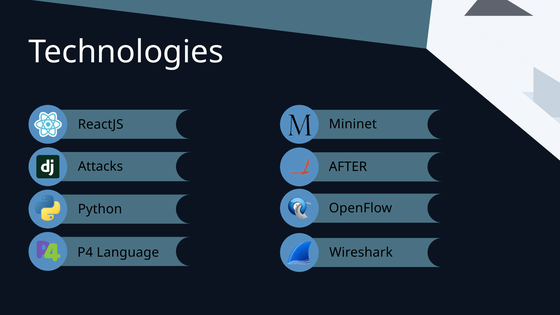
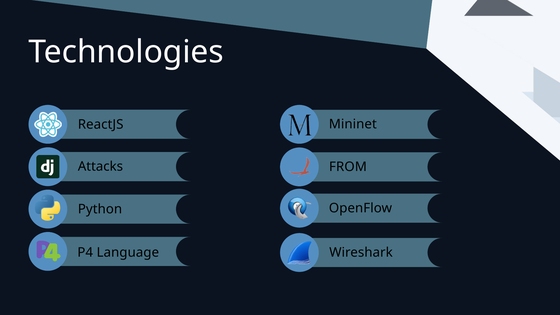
AFTER: AFTER -> FROM
